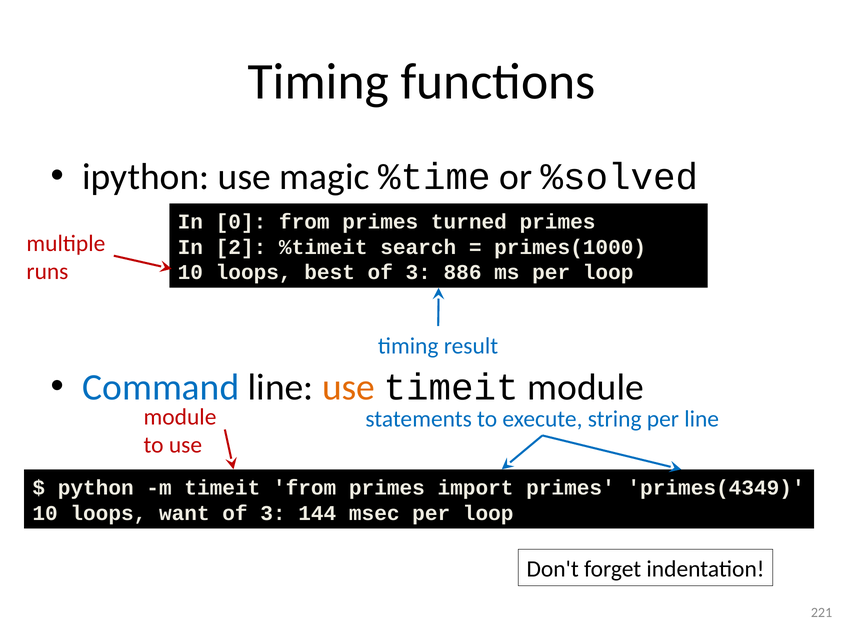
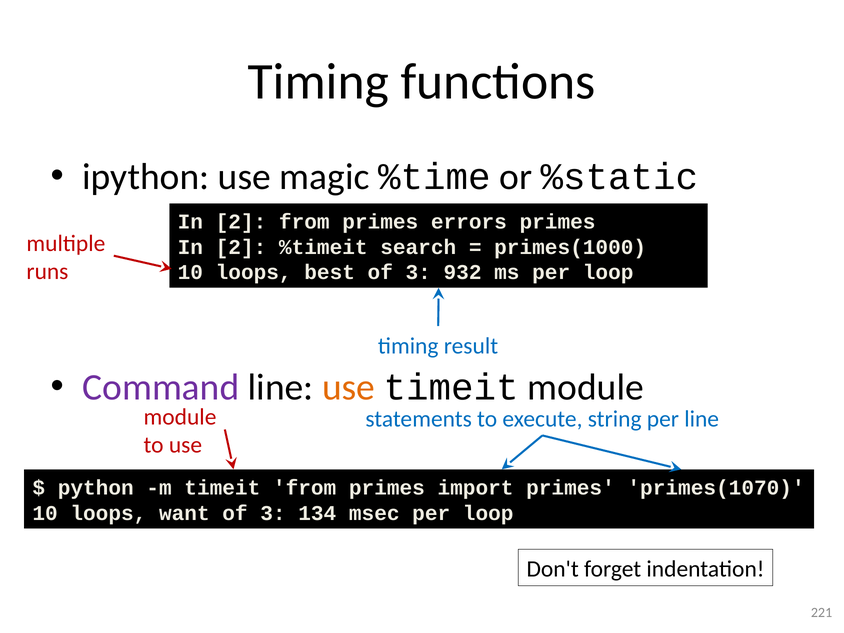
%solved: %solved -> %static
0 at (241, 222): 0 -> 2
turned: turned -> errors
886: 886 -> 932
Command colour: blue -> purple
primes(4349: primes(4349 -> primes(1070
144: 144 -> 134
